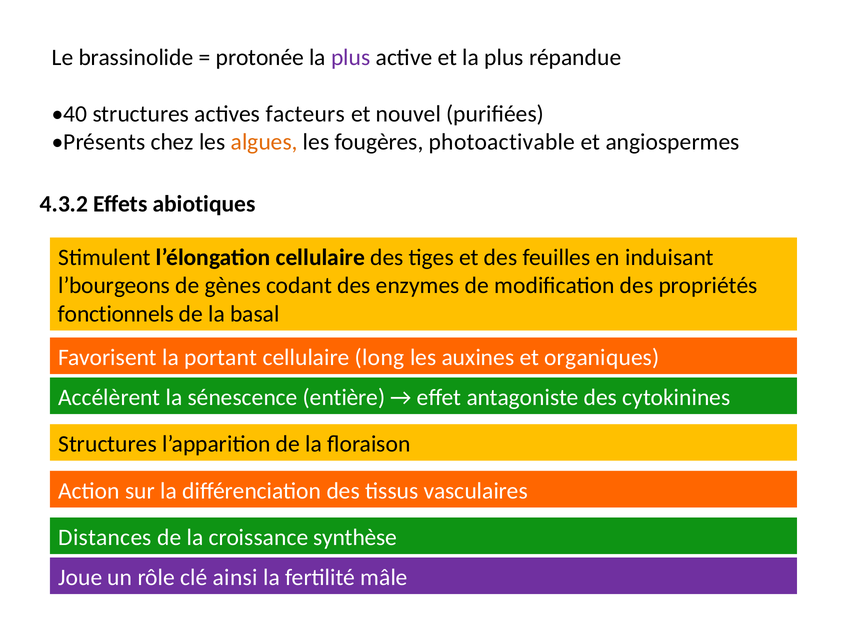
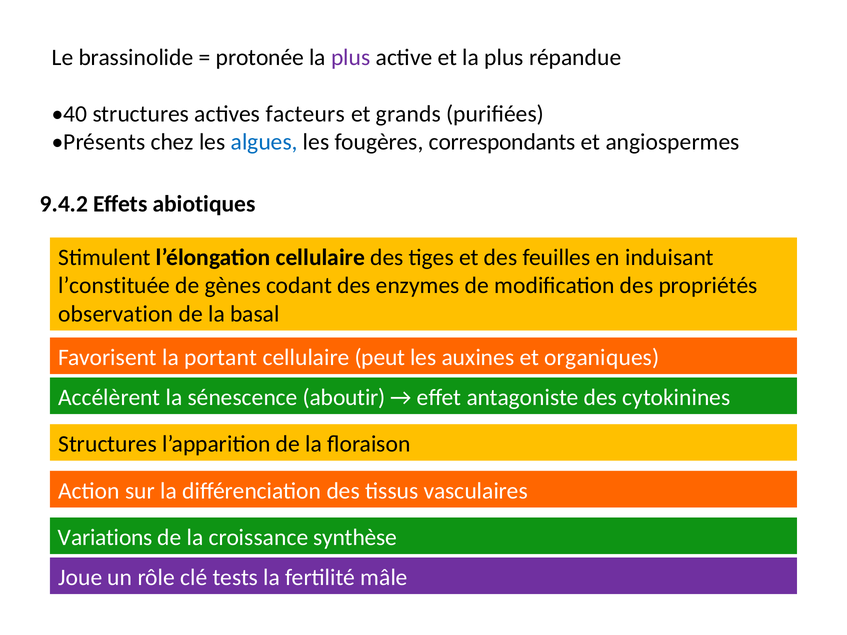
nouvel: nouvel -> grands
algues colour: orange -> blue
photoactivable: photoactivable -> correspondants
4.3.2: 4.3.2 -> 9.4.2
l’bourgeons: l’bourgeons -> l’constituée
fonctionnels: fonctionnels -> observation
long: long -> peut
entière: entière -> aboutir
Distances: Distances -> Variations
ainsi: ainsi -> tests
